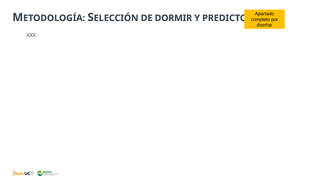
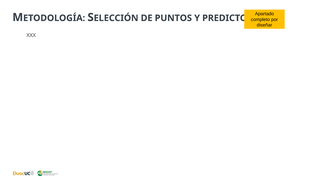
DORMIR: DORMIR -> PUNTOS
